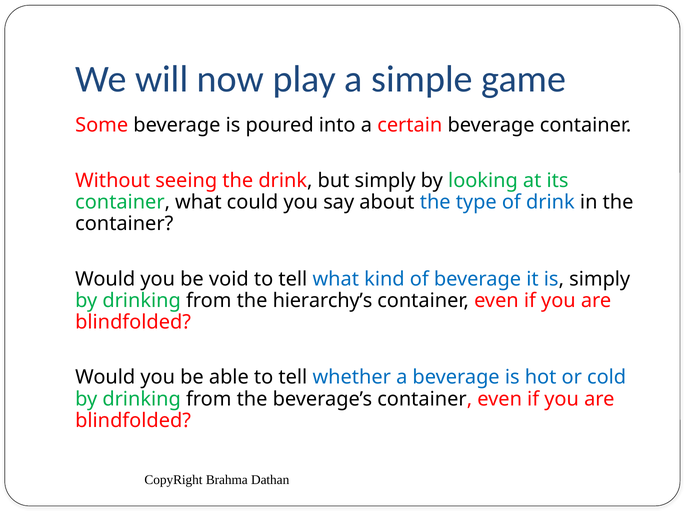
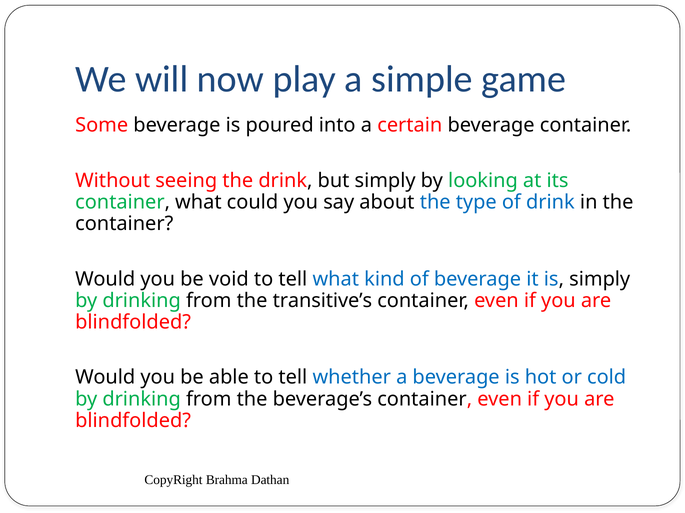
hierarchy’s: hierarchy’s -> transitive’s
